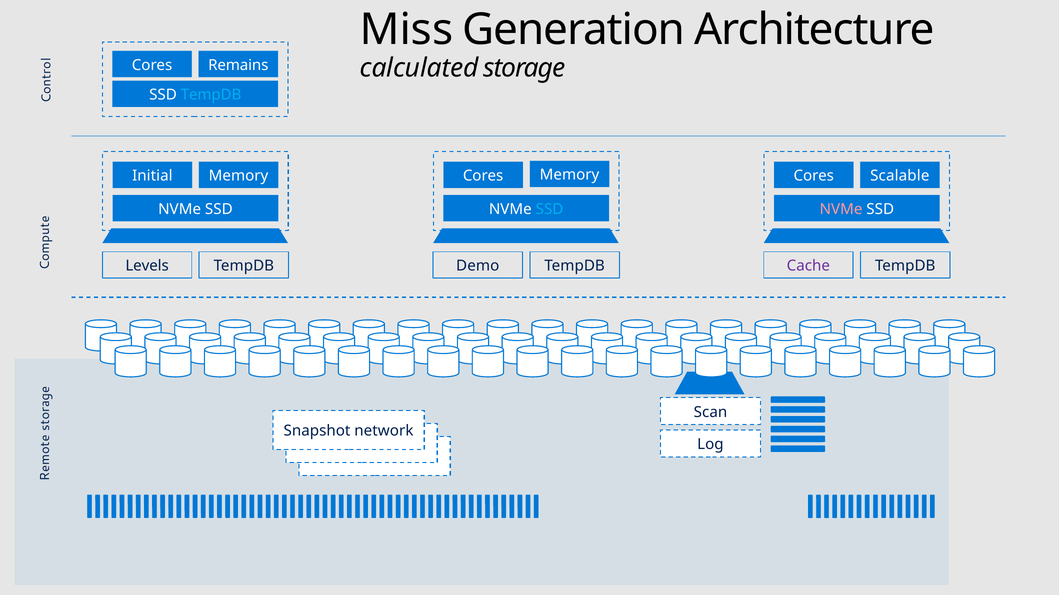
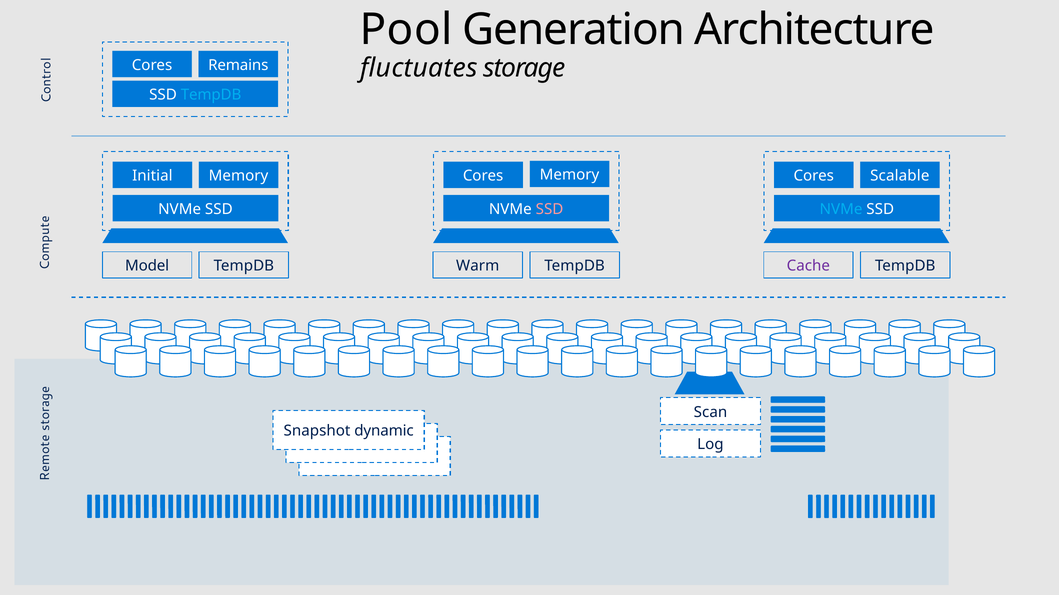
Miss: Miss -> Pool
calculated: calculated -> fluctuates
SSD at (550, 209) colour: light blue -> pink
NVMe at (841, 209) colour: pink -> light blue
Levels: Levels -> Model
Demo: Demo -> Warm
network: network -> dynamic
